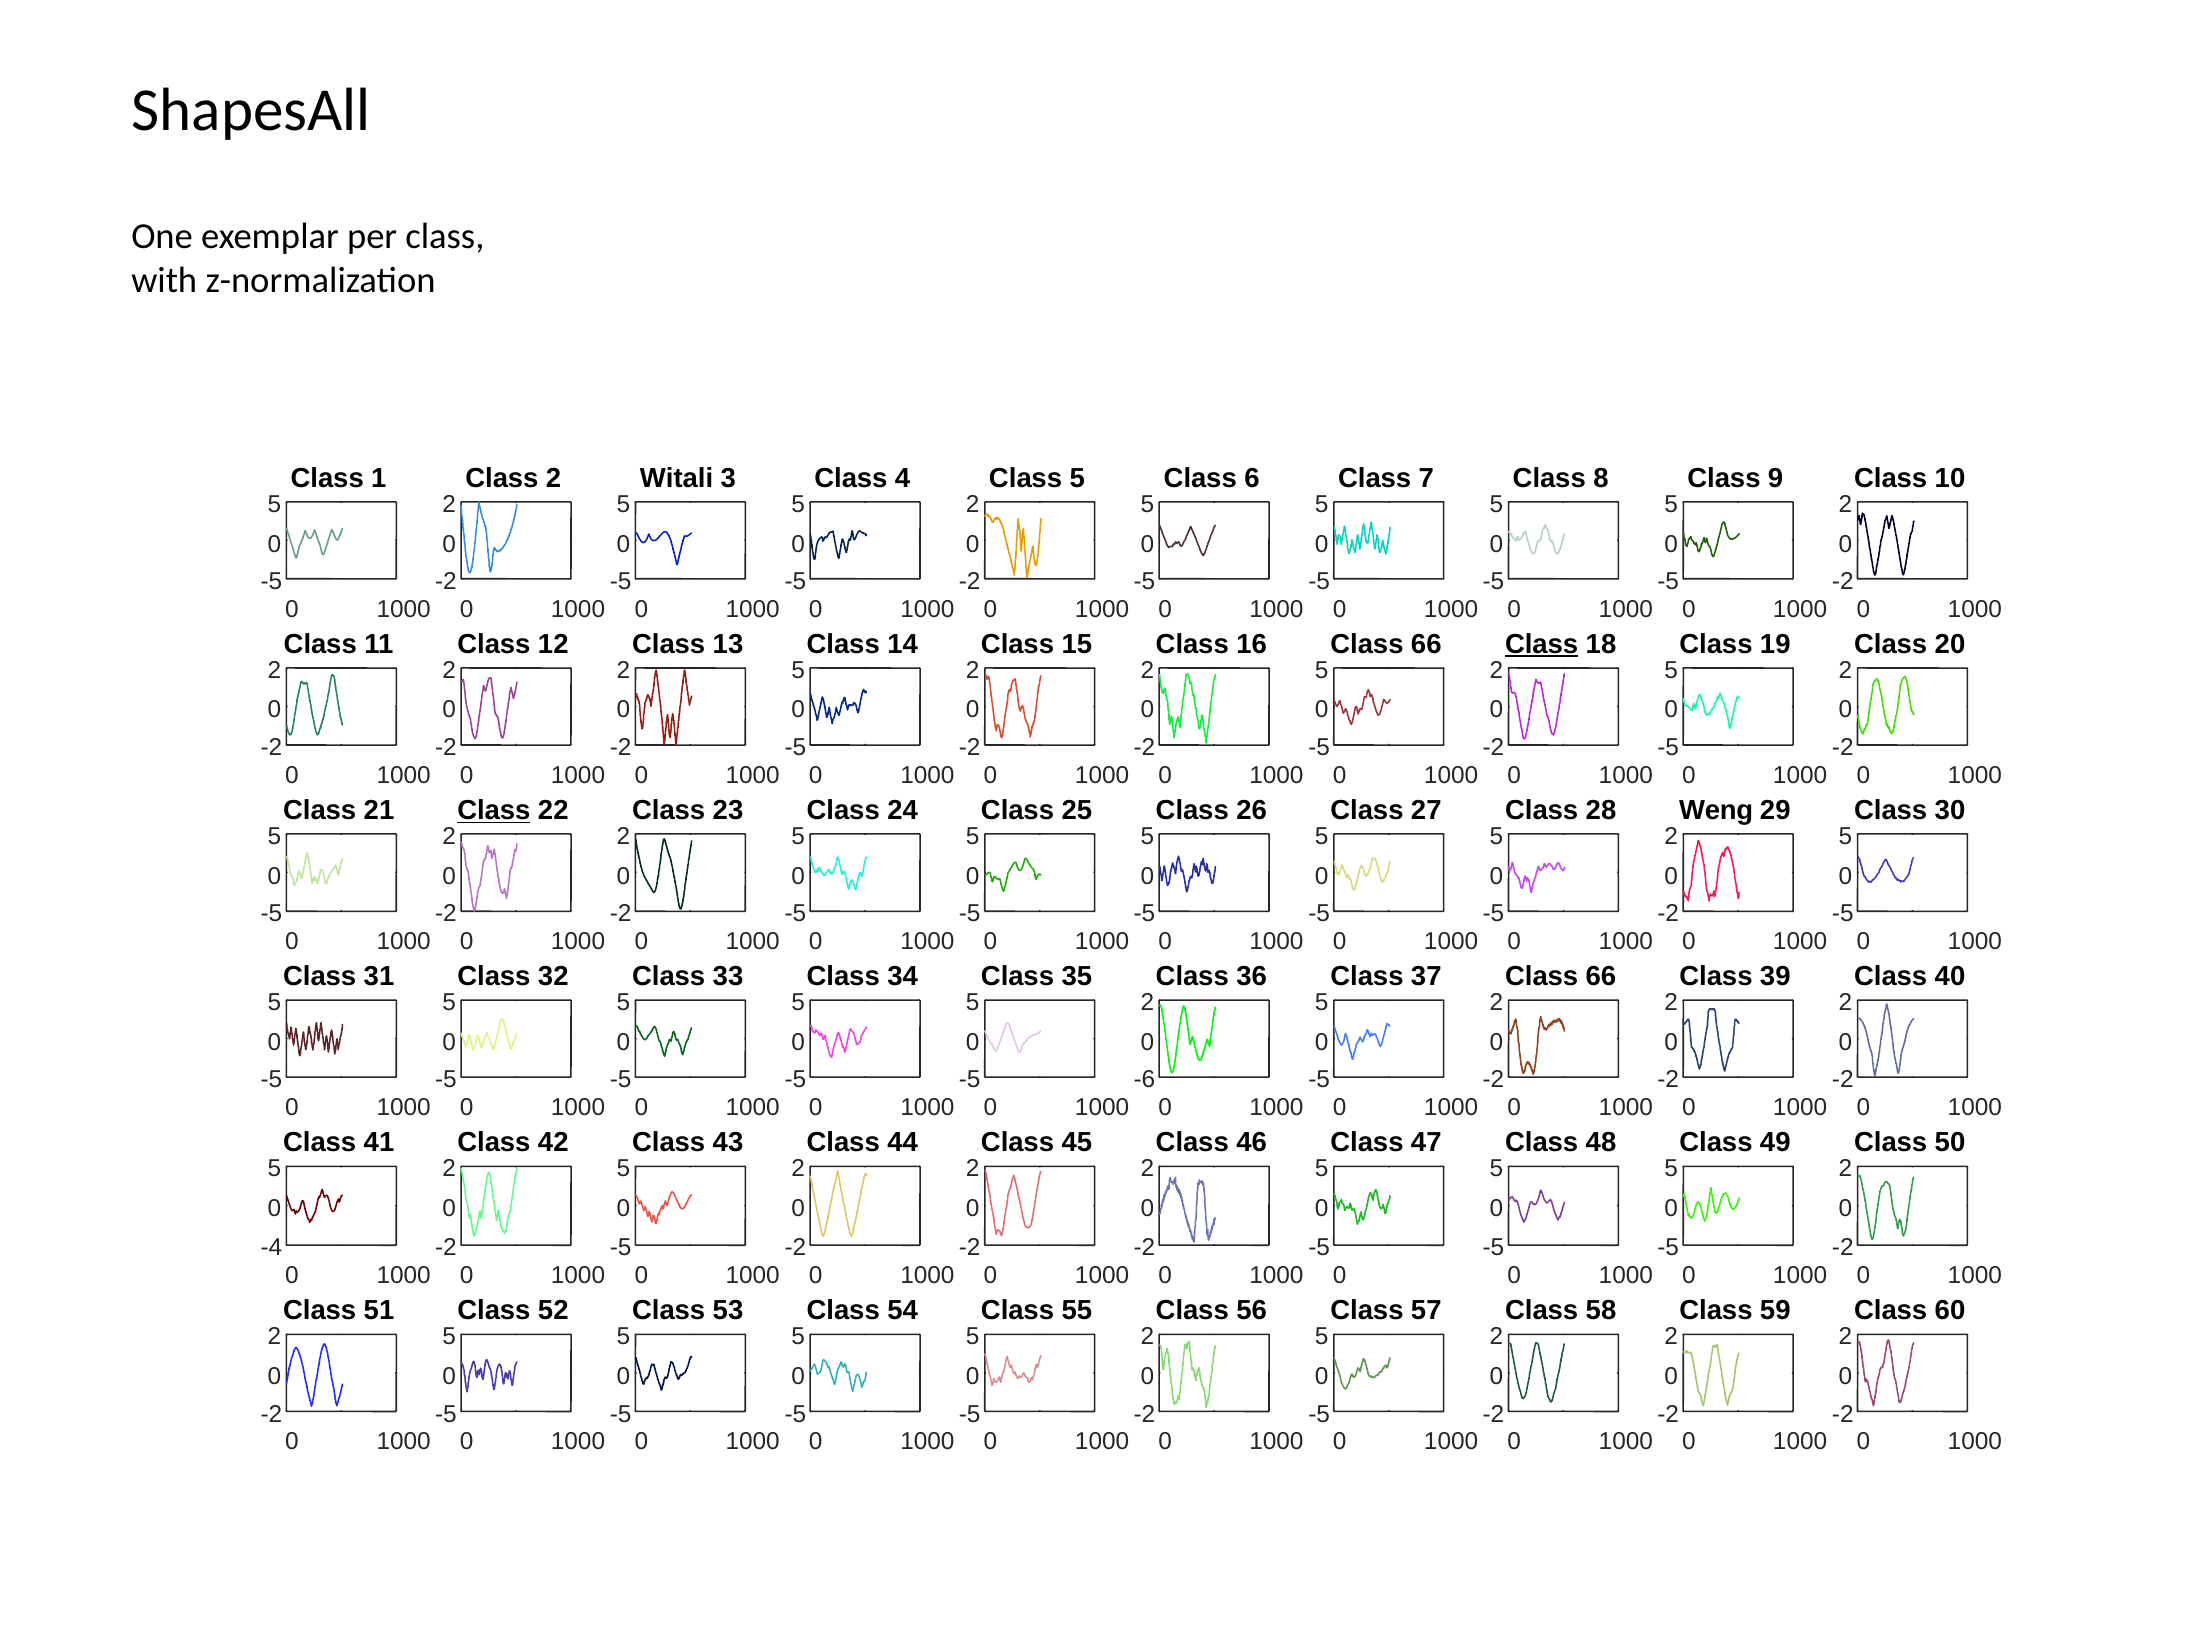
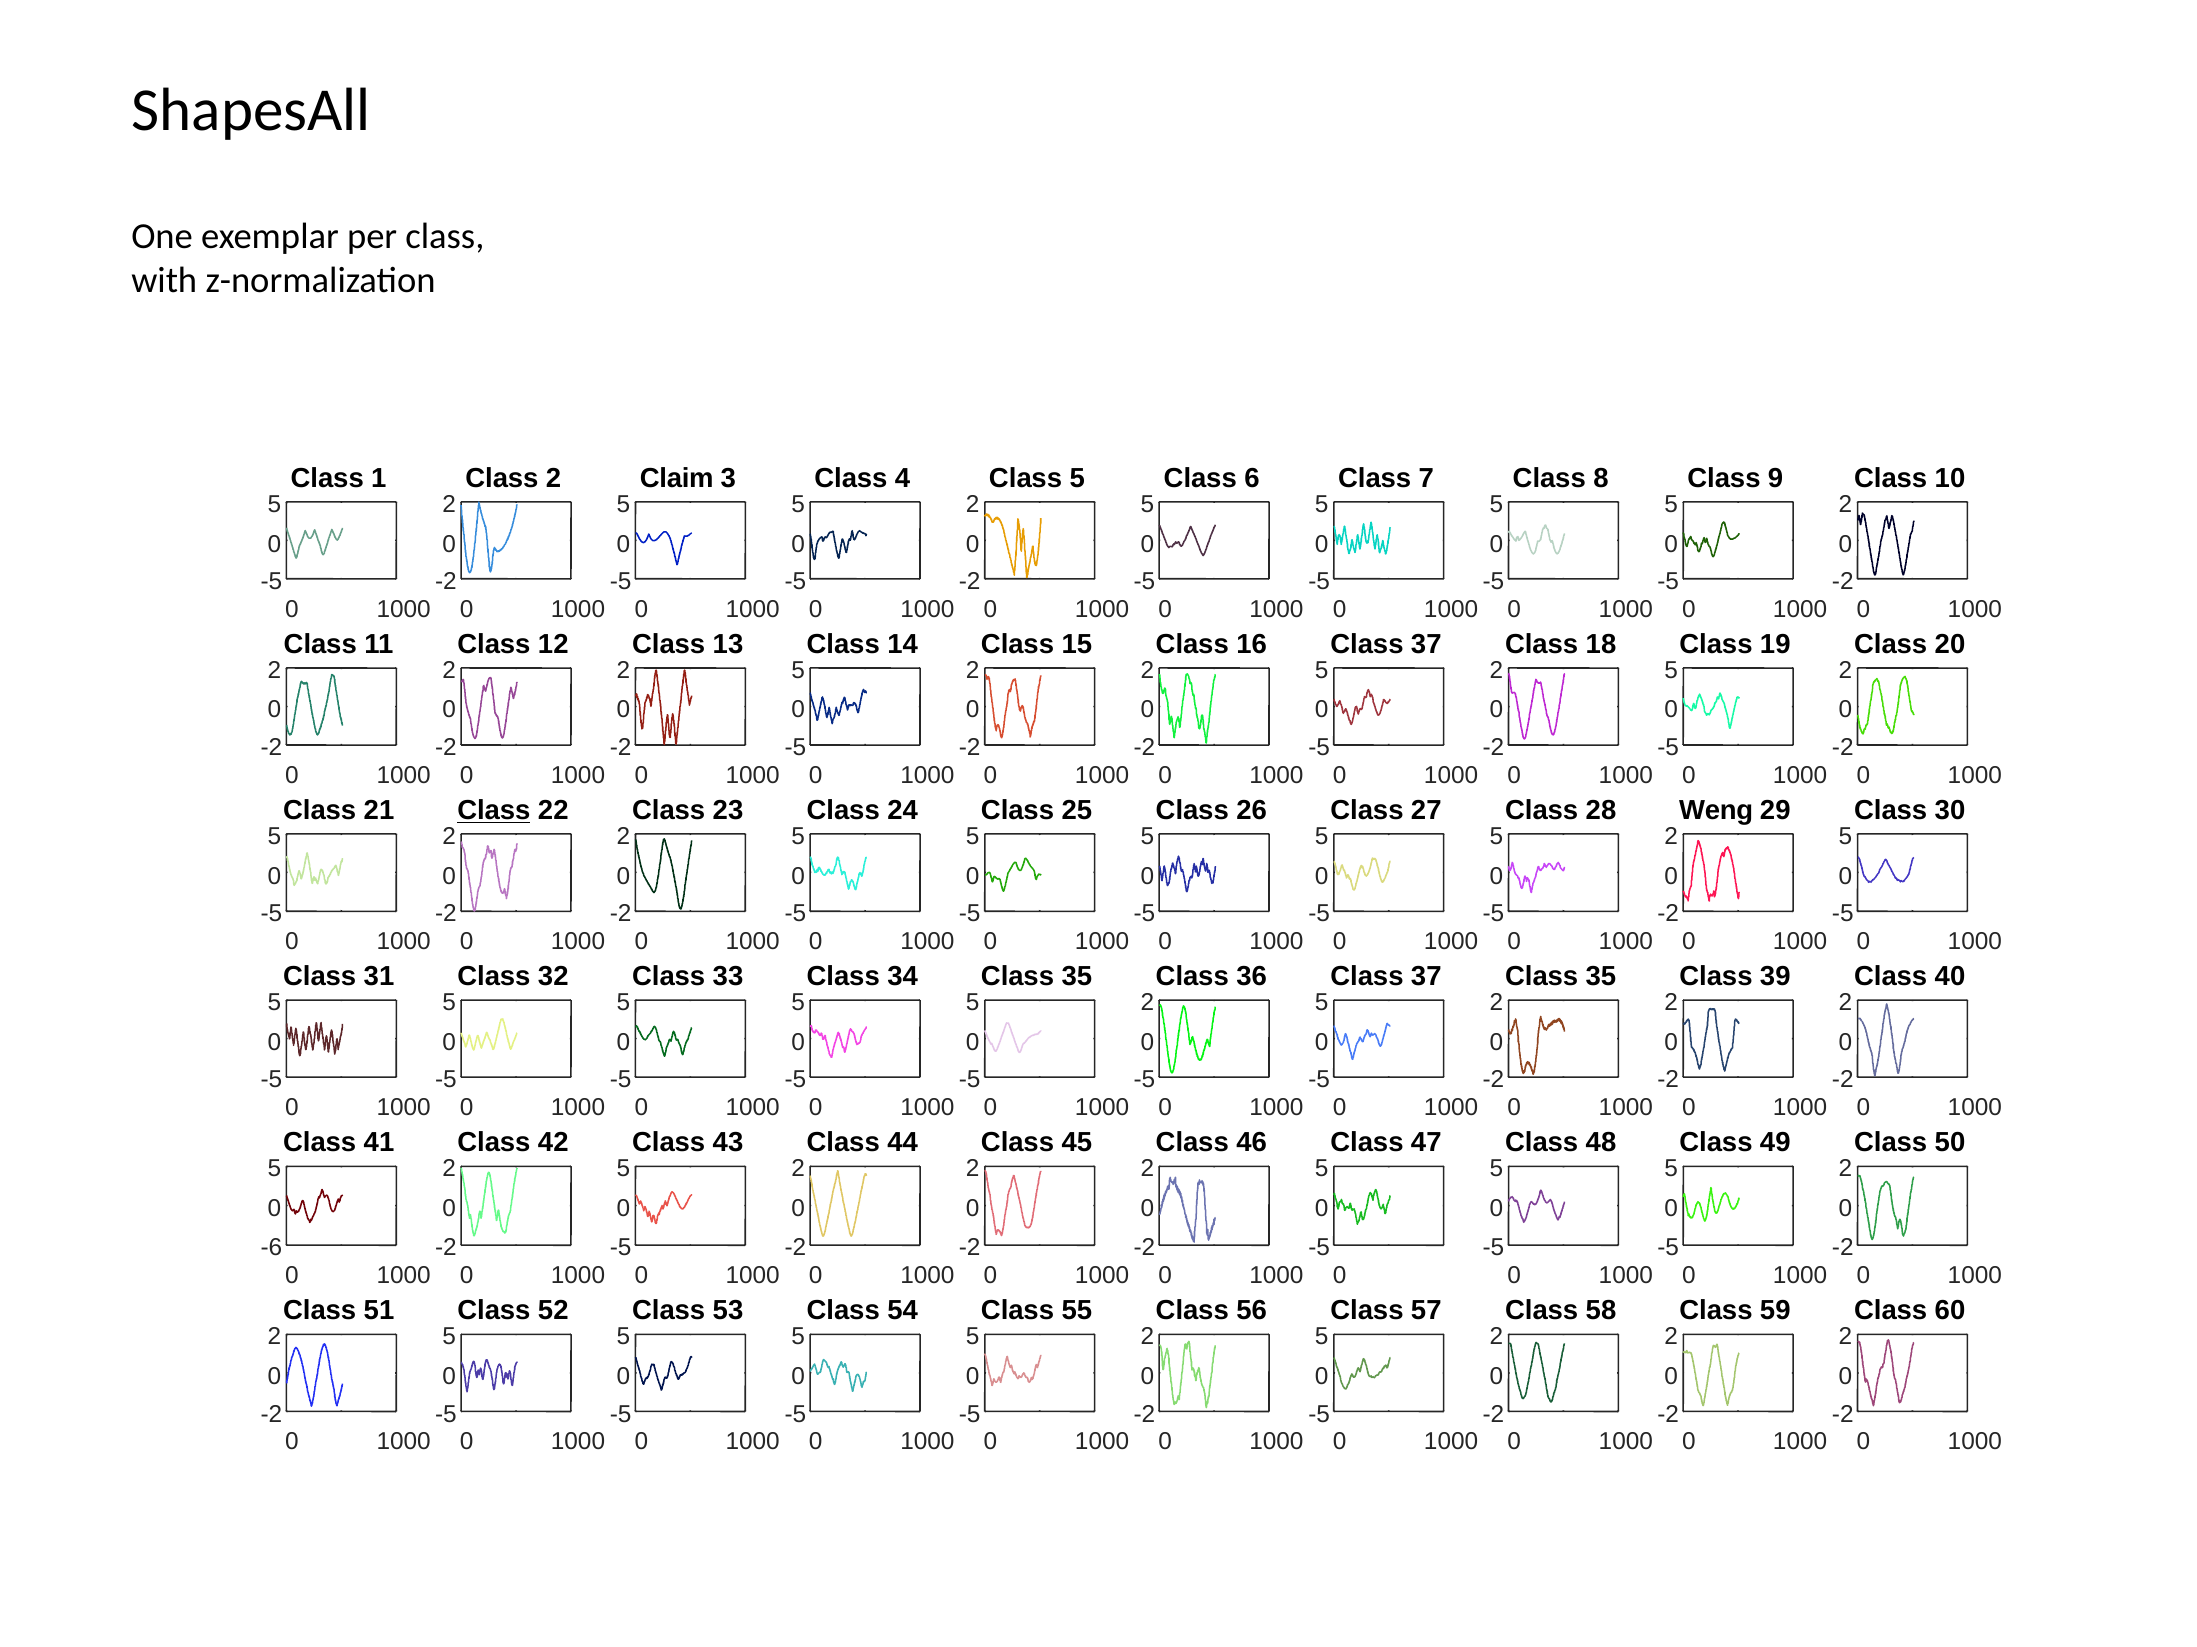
Witali: Witali -> Claim
66 at (1426, 645): 66 -> 37
Class at (1542, 645) underline: present -> none
66 at (1601, 977): 66 -> 35
-6 at (1144, 1080): -6 -> -5
-4: -4 -> -6
